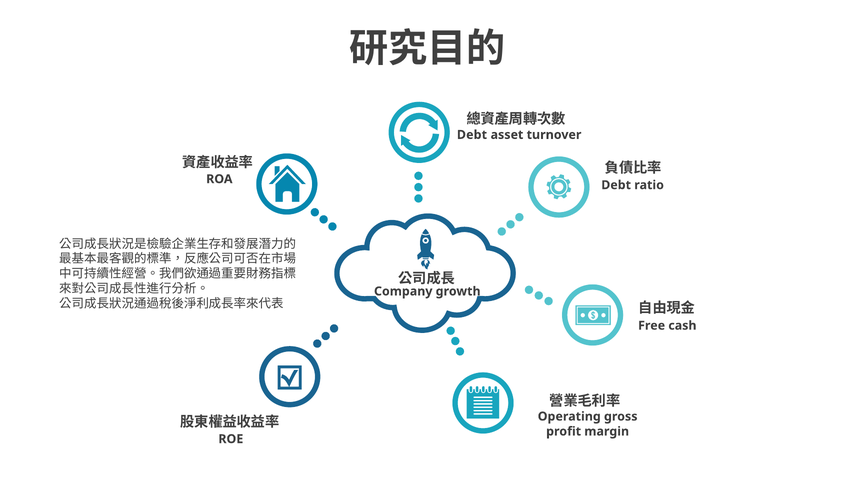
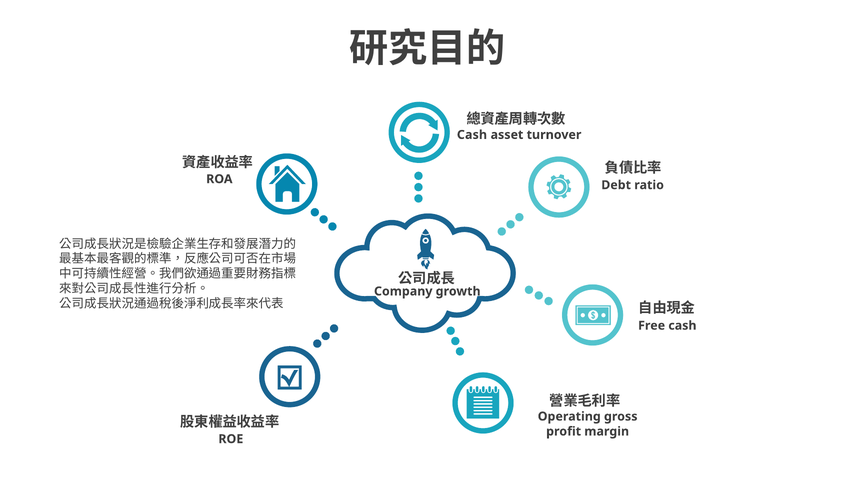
Debt at (472, 135): Debt -> Cash
